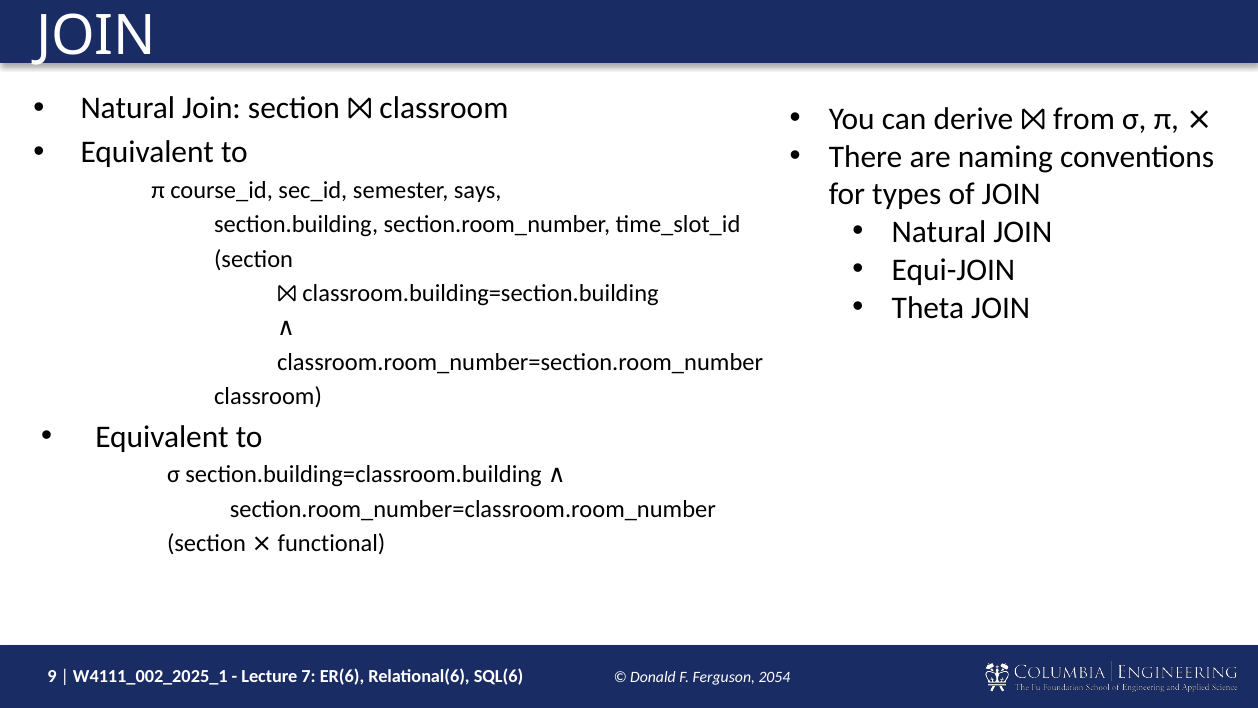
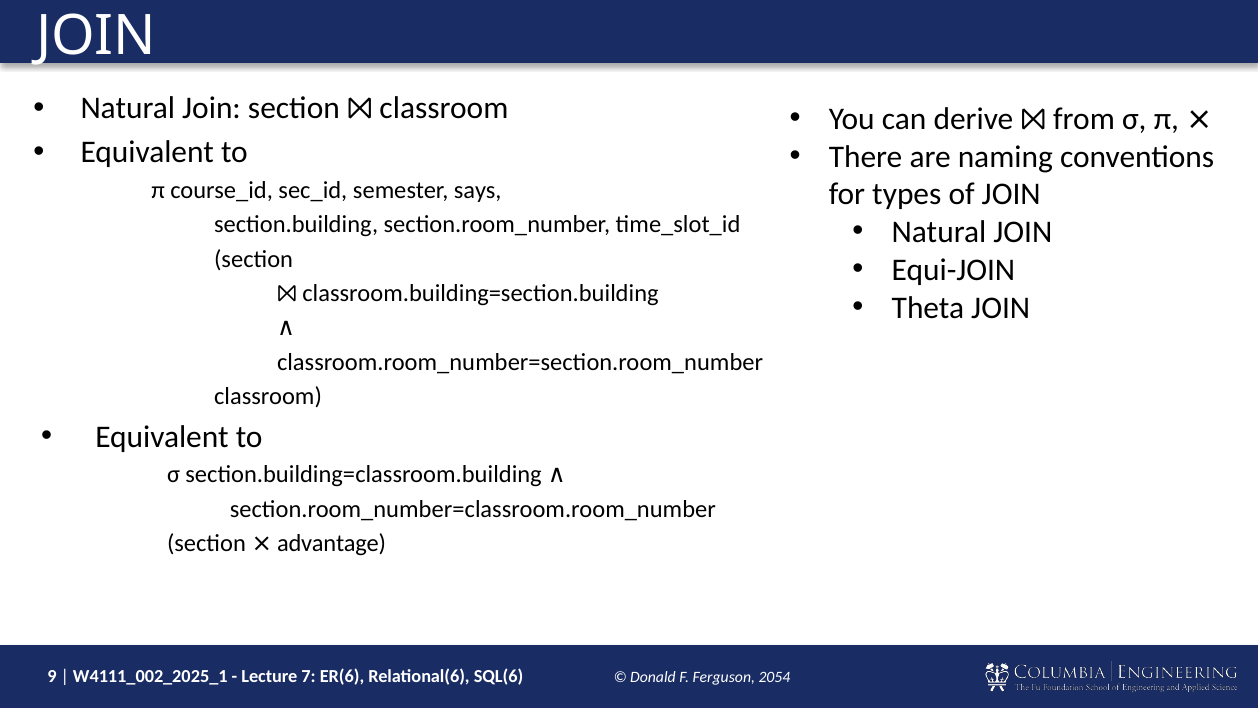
functional: functional -> advantage
